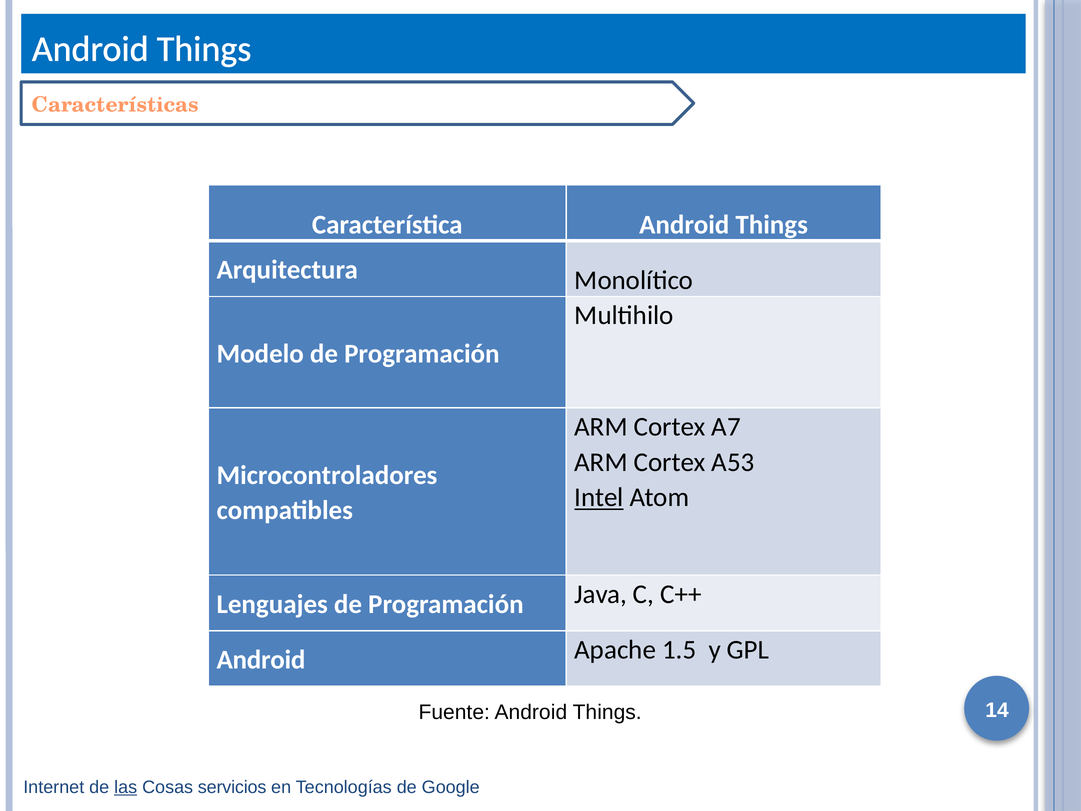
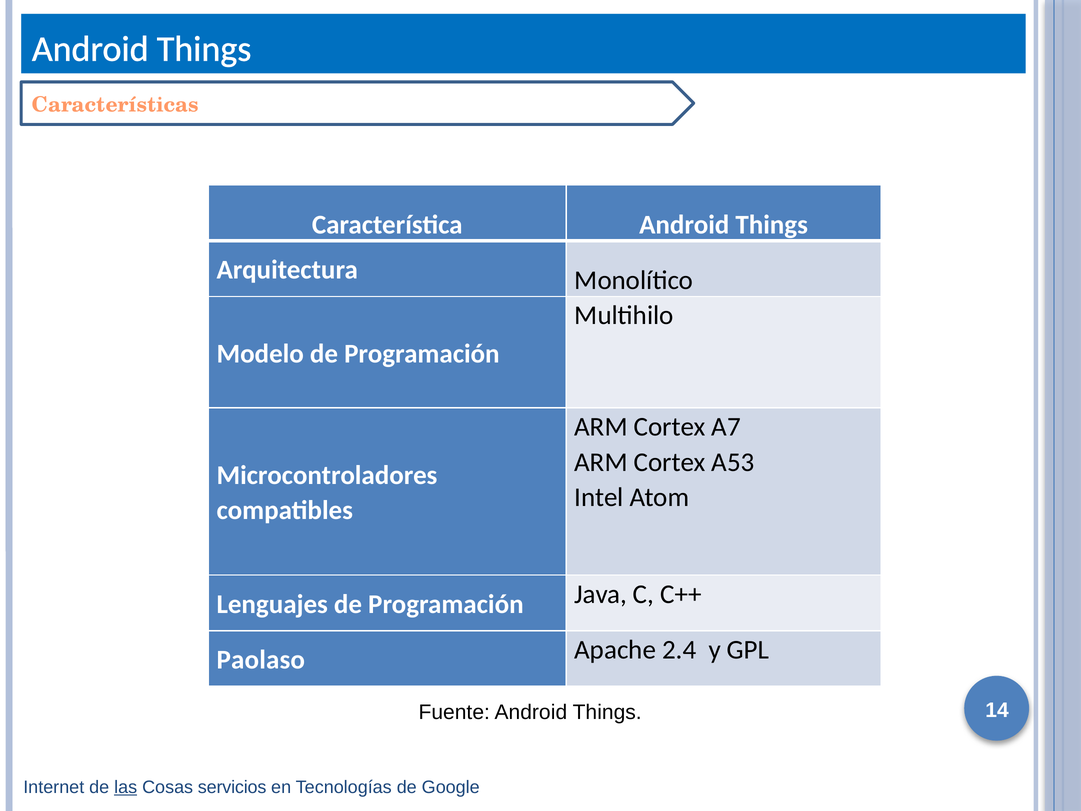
Intel underline: present -> none
Android at (261, 660): Android -> Paolaso
1.5: 1.5 -> 2.4
